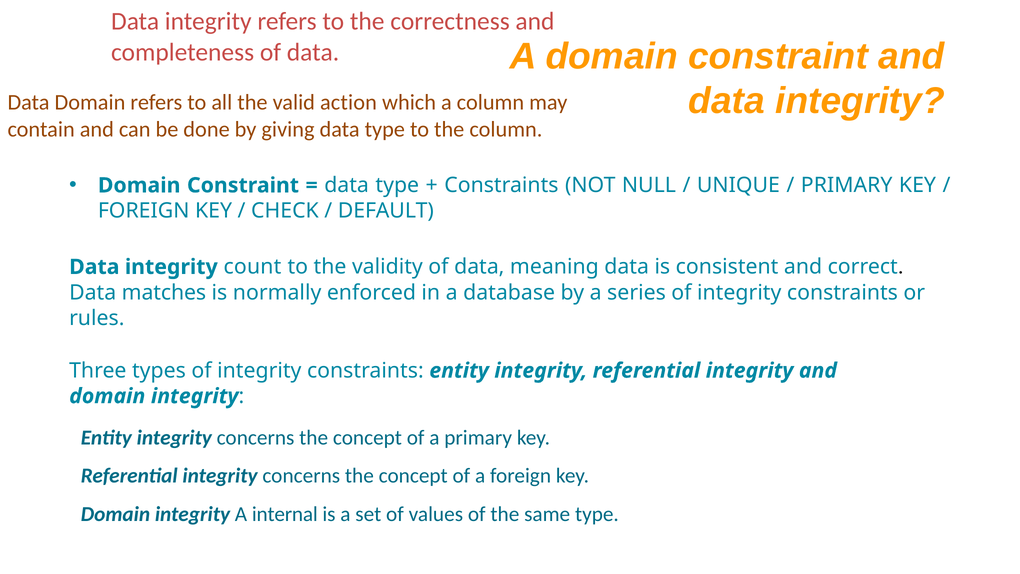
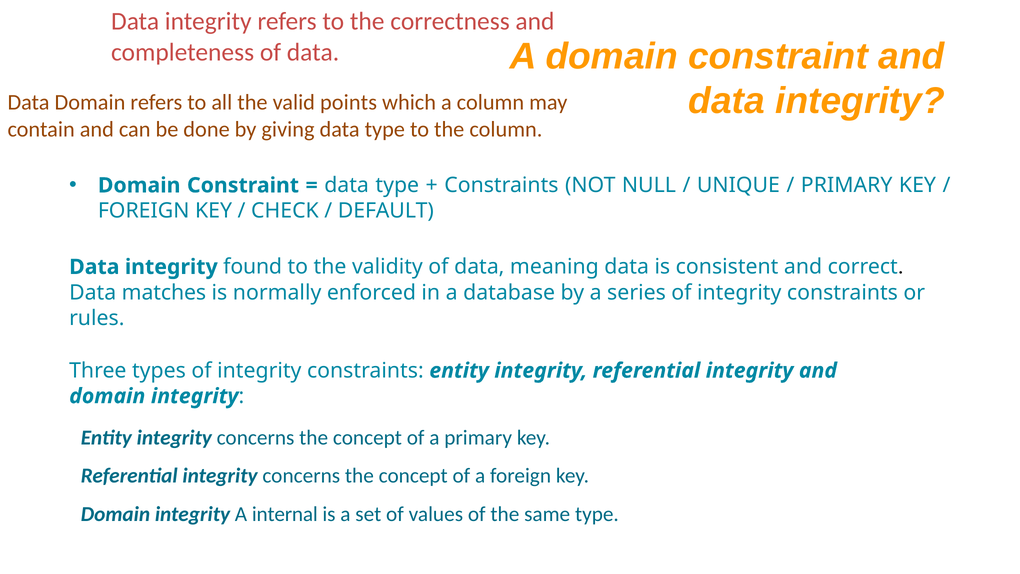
action: action -> points
count: count -> found
